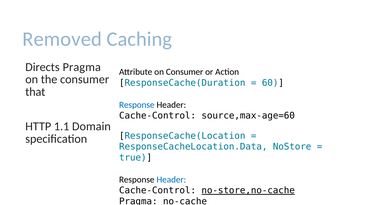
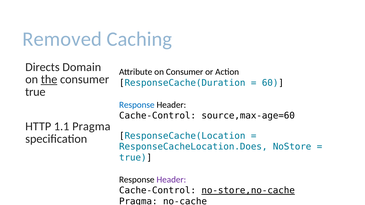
Directs Pragma: Pragma -> Domain
the underline: none -> present
that at (35, 92): that -> true
1.1 Domain: Domain -> Pragma
ResponseCacheLocation.Data: ResponseCacheLocation.Data -> ResponseCacheLocation.Does
Header at (171, 180) colour: blue -> purple
